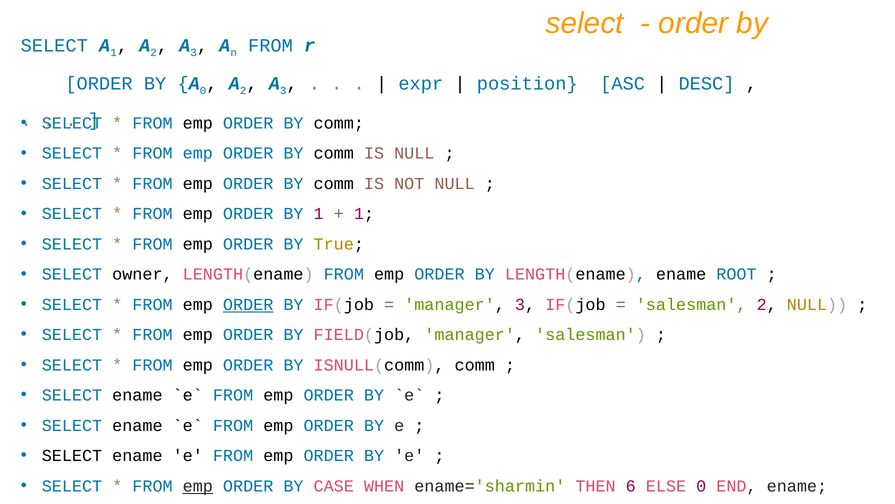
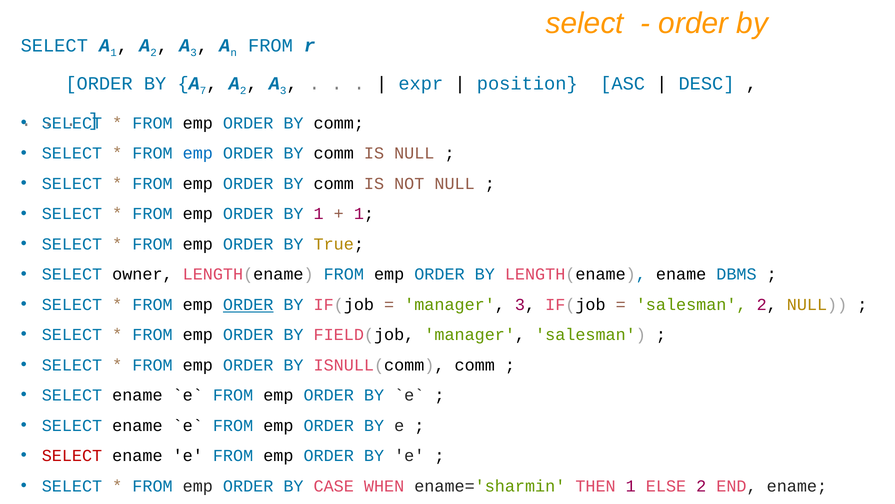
0 at (203, 91): 0 -> 7
ROOT: ROOT -> DBMS
SELECT at (72, 455) colour: black -> red
emp at (198, 486) underline: present -> none
THEN 6: 6 -> 1
ELSE 0: 0 -> 2
